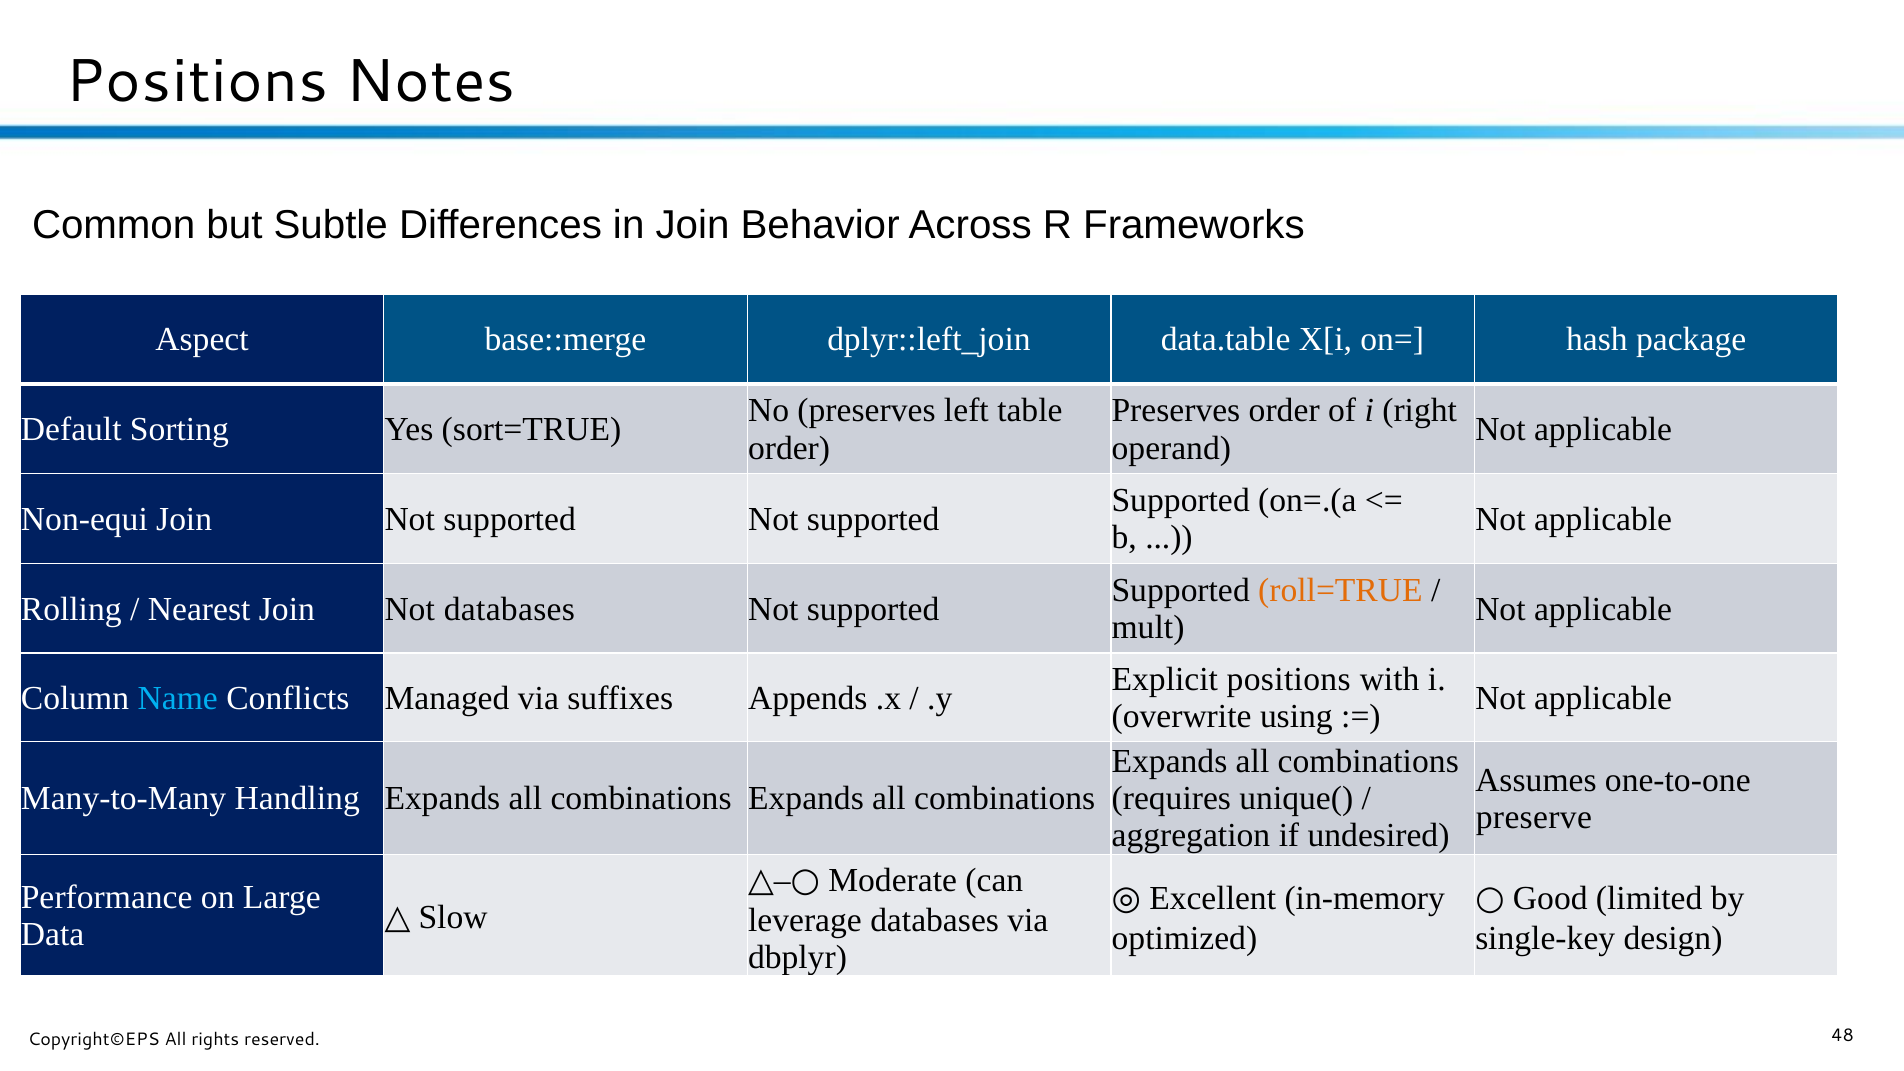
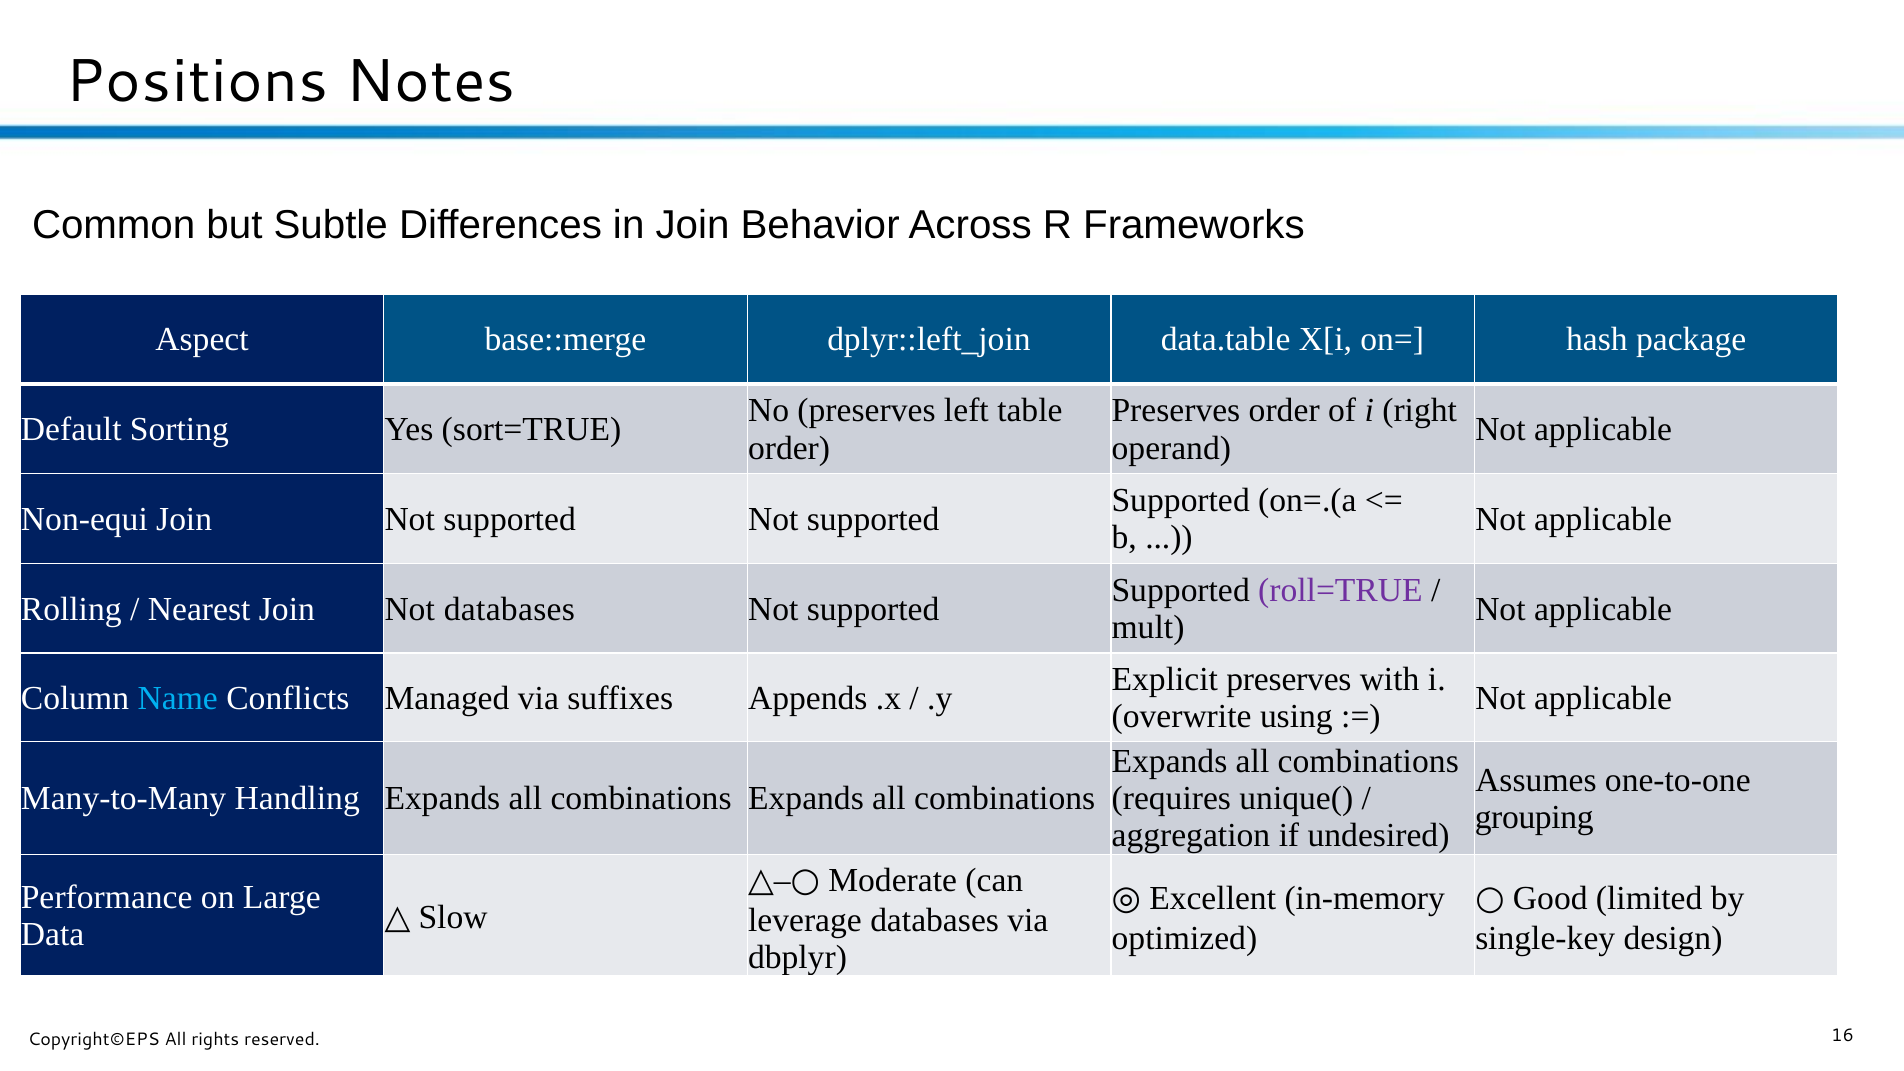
roll=TRUE colour: orange -> purple
Explicit positions: positions -> preserves
preserve: preserve -> grouping
48: 48 -> 16
